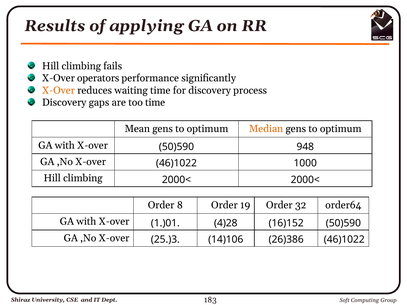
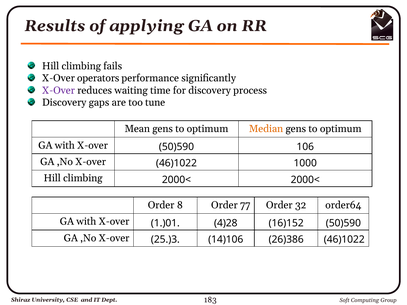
X-Over at (59, 90) colour: orange -> purple
too time: time -> tune
948 at (305, 147): 948 -> 106
19: 19 -> 77
